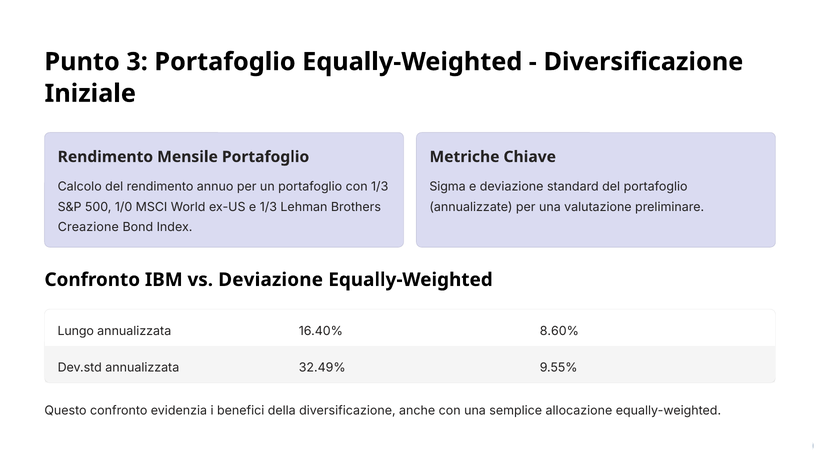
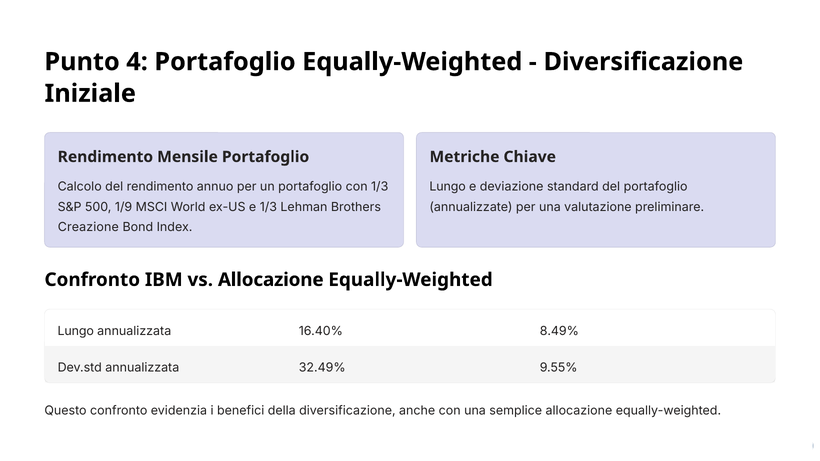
3: 3 -> 4
Sigma at (448, 187): Sigma -> Lungo
1/0: 1/0 -> 1/9
vs Deviazione: Deviazione -> Allocazione
8.60%: 8.60% -> 8.49%
